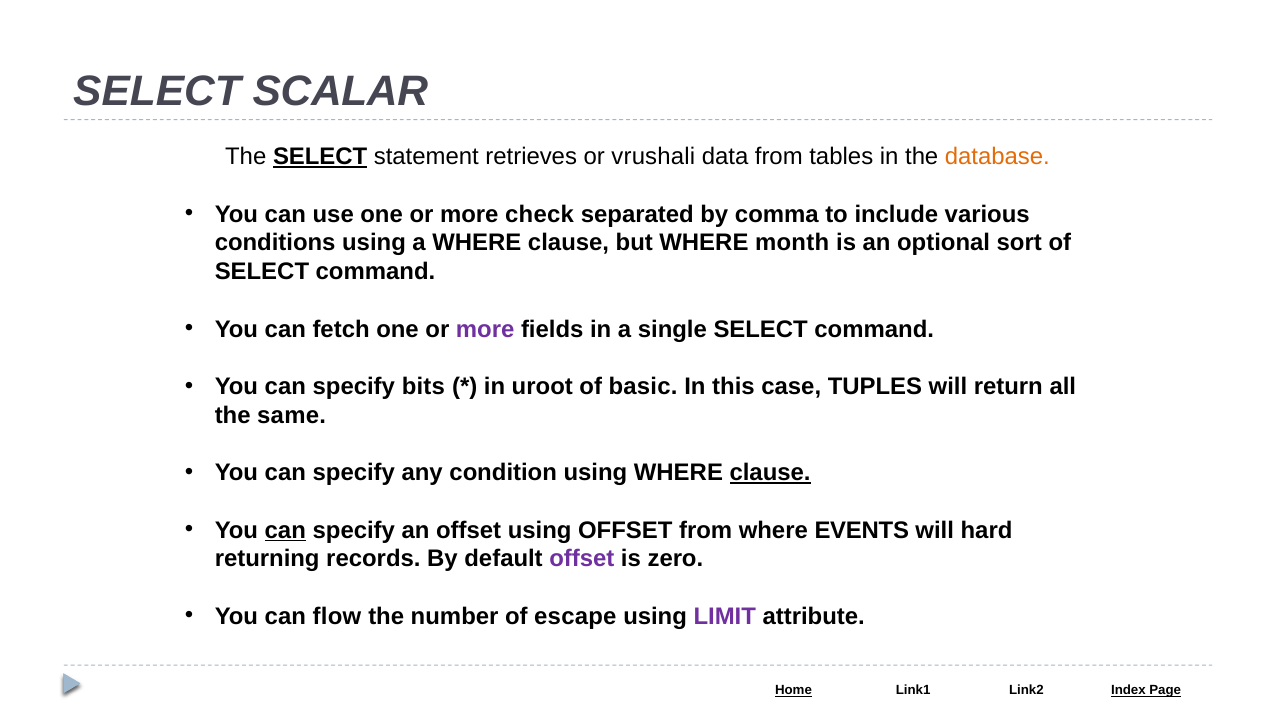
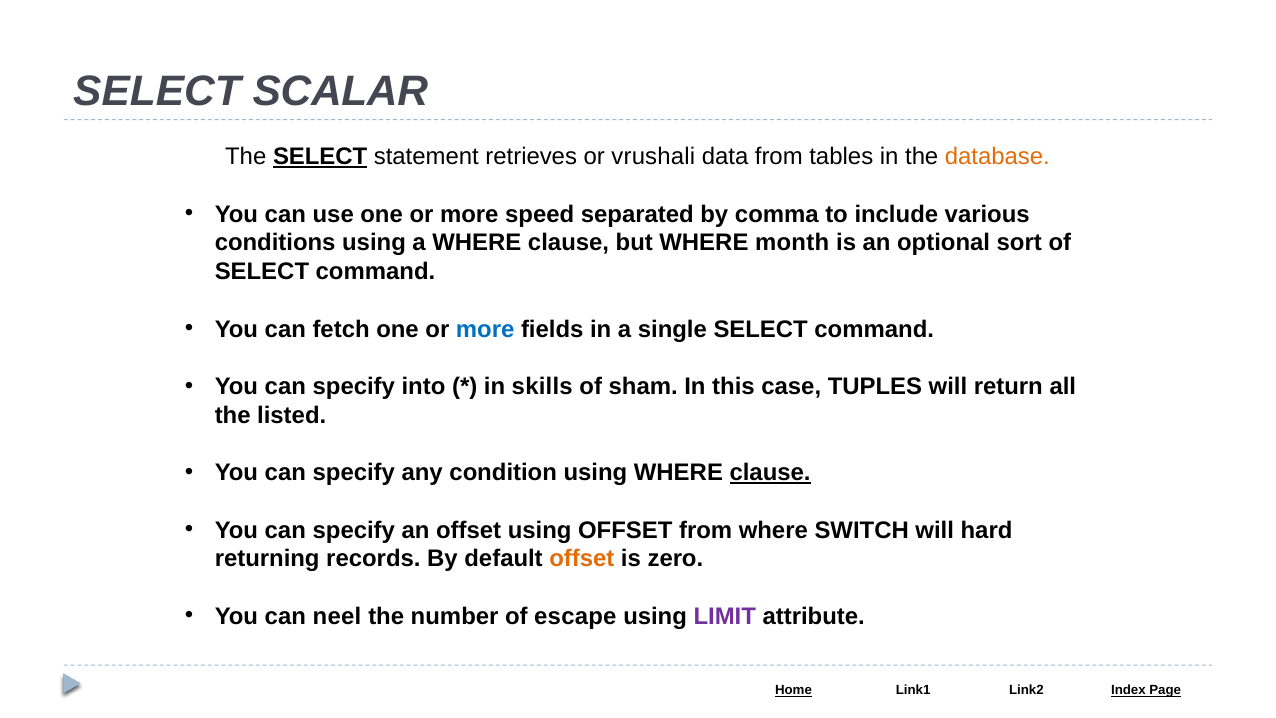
check: check -> speed
more at (485, 329) colour: purple -> blue
bits: bits -> into
uroot: uroot -> skills
basic: basic -> sham
same: same -> listed
can at (285, 530) underline: present -> none
EVENTS: EVENTS -> SWITCH
offset at (582, 559) colour: purple -> orange
flow: flow -> neel
